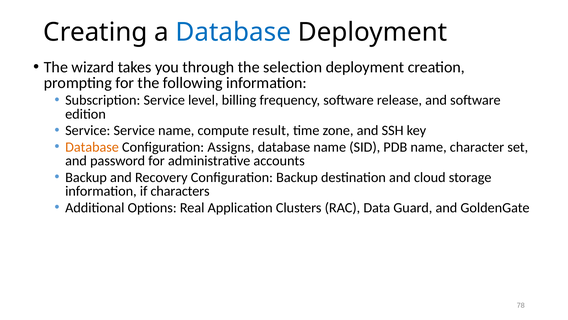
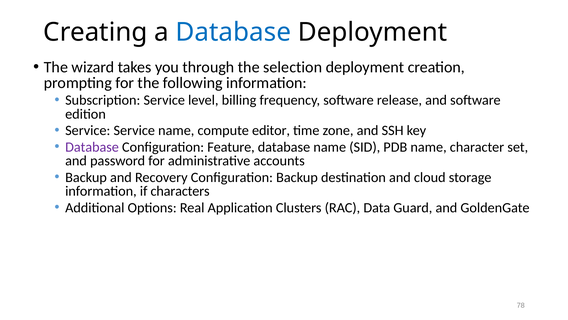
result: result -> editor
Database at (92, 147) colour: orange -> purple
Assigns: Assigns -> Feature
